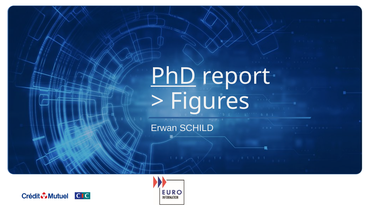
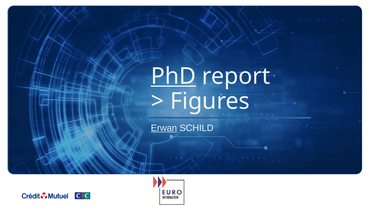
Erwan underline: none -> present
